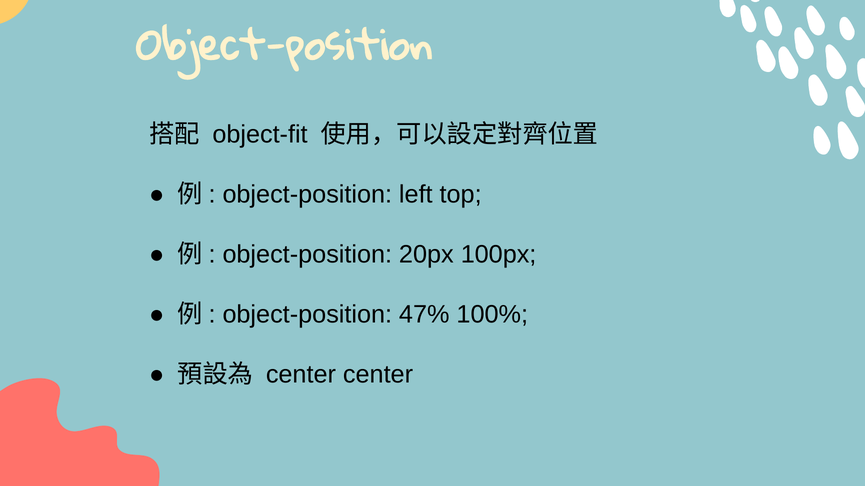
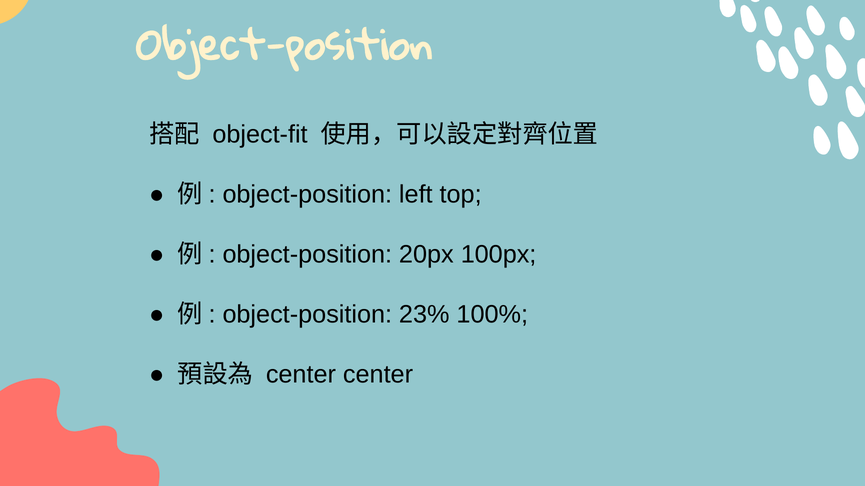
47%: 47% -> 23%
